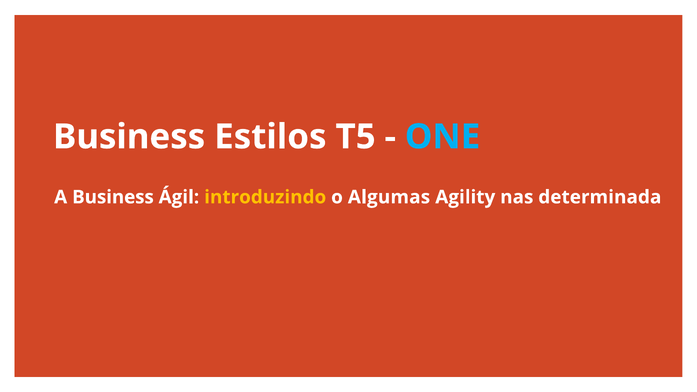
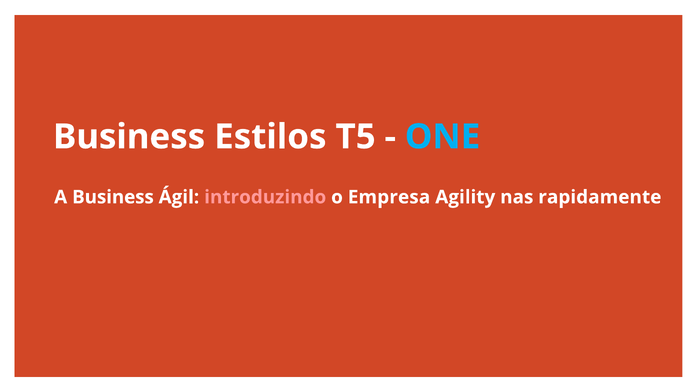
introduzindo colour: yellow -> pink
Algumas: Algumas -> Empresa
determinada: determinada -> rapidamente
